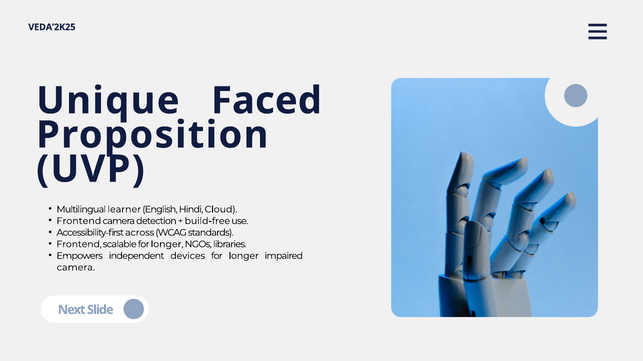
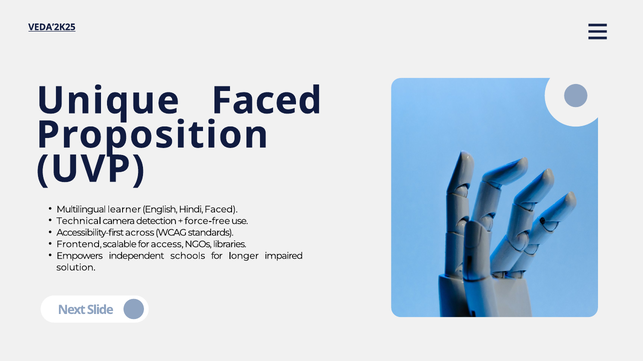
VEDA’2K25 underline: none -> present
Hindi Cloud: Cloud -> Faced
Frontend at (79, 221): Frontend -> Technical
build-free: build-free -> force-free
scalable for longer: longer -> access
devices: devices -> schools
camera at (76, 268): camera -> solution
